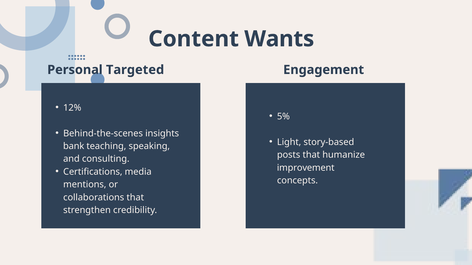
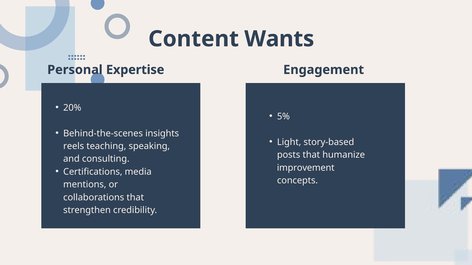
Targeted: Targeted -> Expertise
12%: 12% -> 20%
bank: bank -> reels
